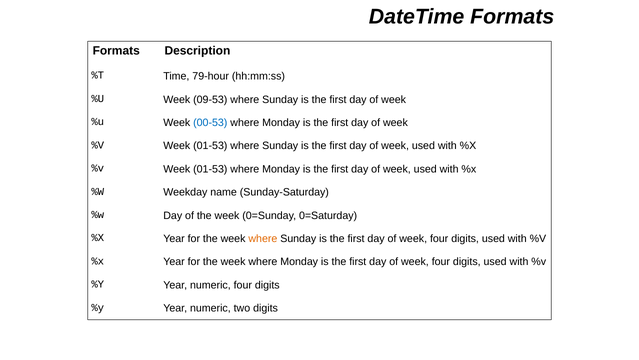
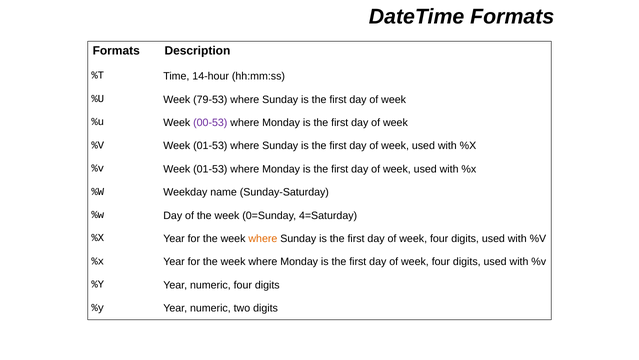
79-hour: 79-hour -> 14-hour
09-53: 09-53 -> 79-53
00-53 colour: blue -> purple
0=Saturday: 0=Saturday -> 4=Saturday
